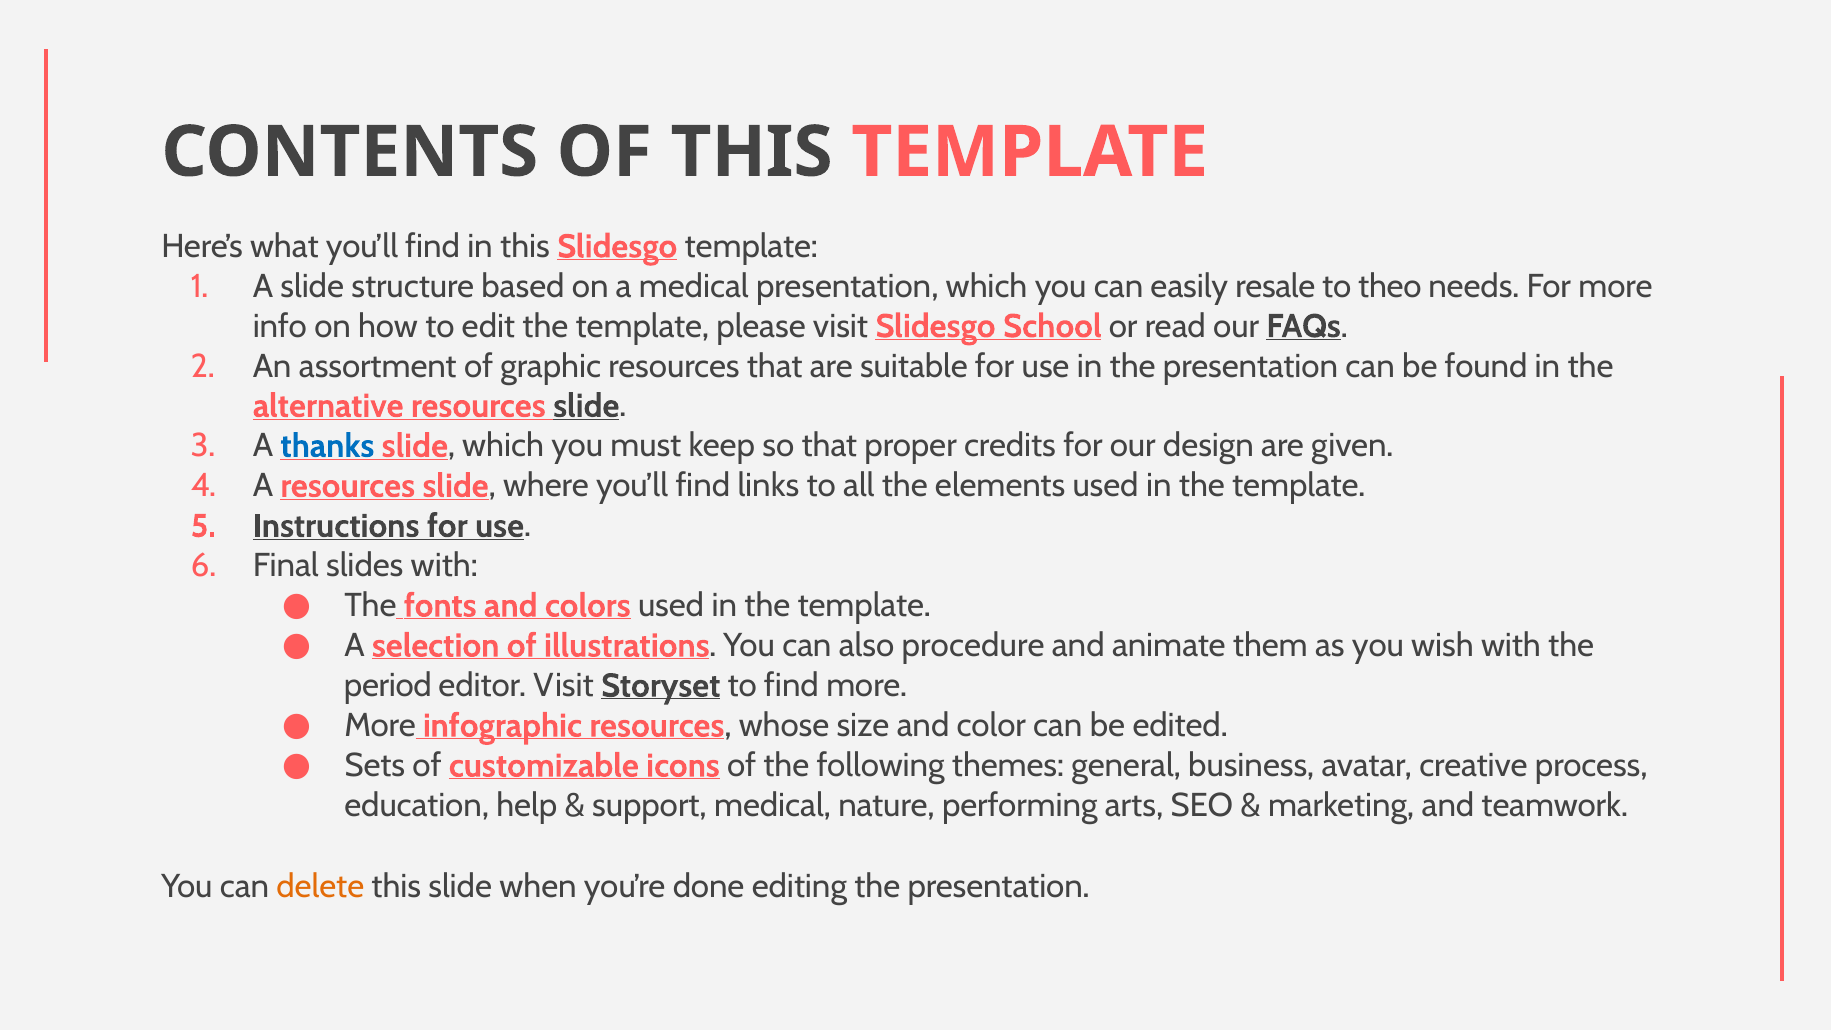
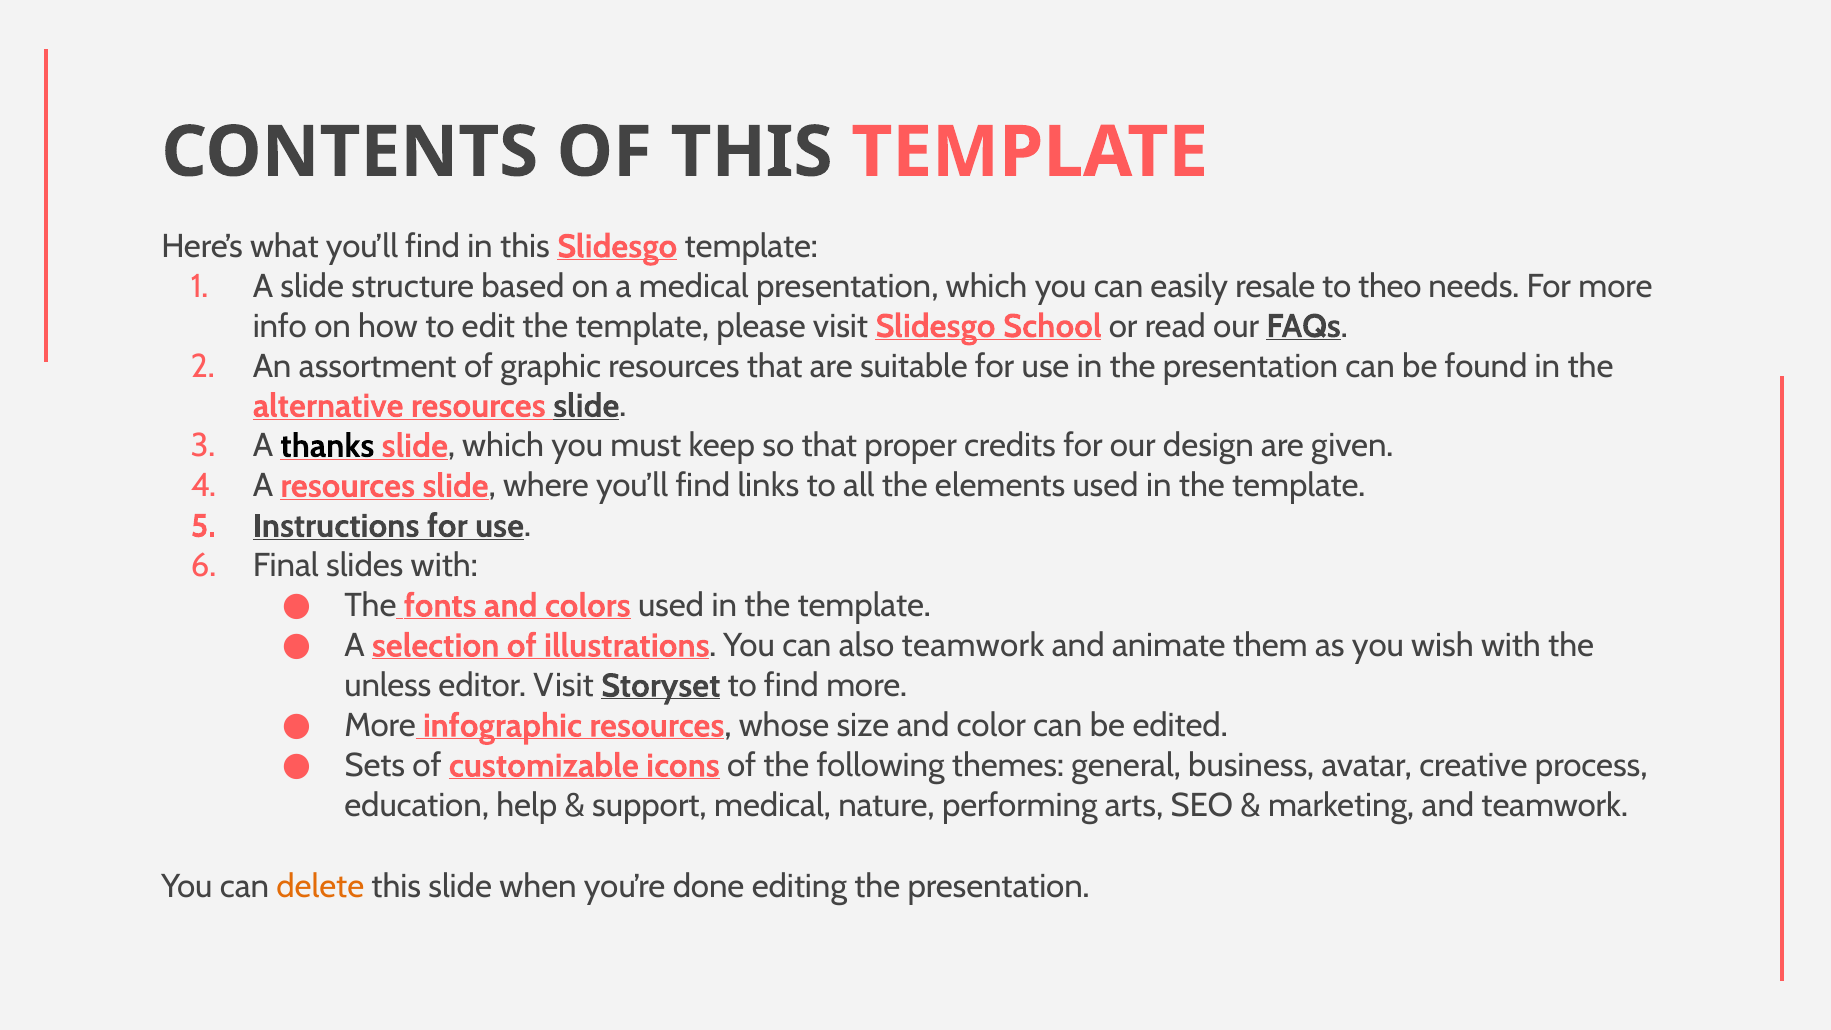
thanks colour: blue -> black
also procedure: procedure -> teamwork
period: period -> unless
